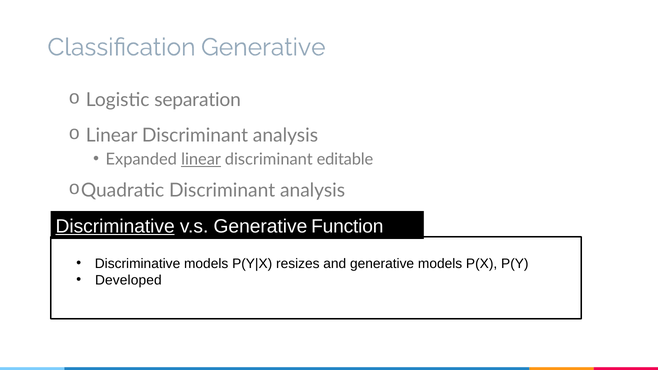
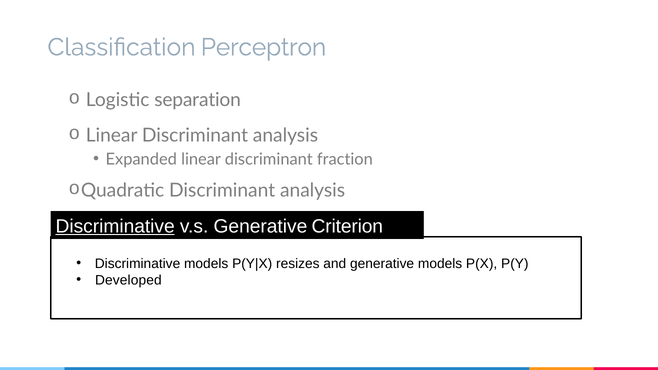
Classification Generative: Generative -> Perceptron
linear at (201, 160) underline: present -> none
editable: editable -> fraction
Function: Function -> Criterion
